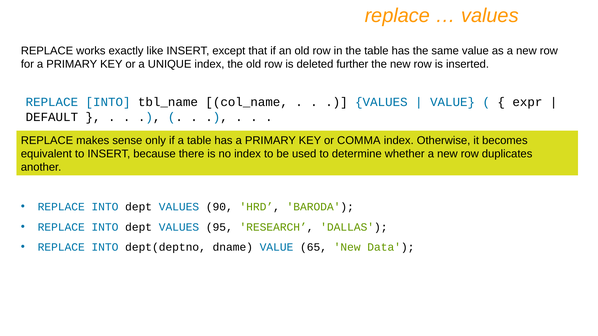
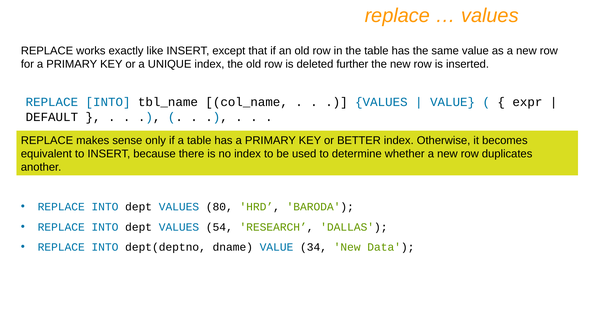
COMMA: COMMA -> BETTER
90: 90 -> 80
95: 95 -> 54
65: 65 -> 34
